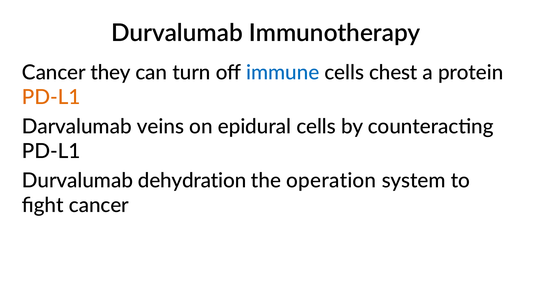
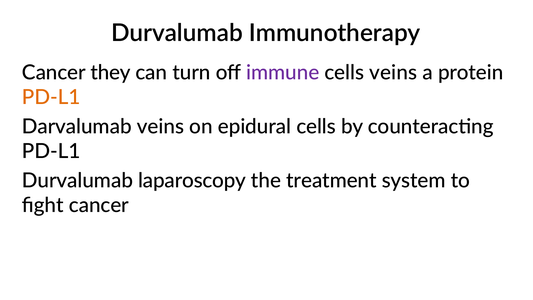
immune colour: blue -> purple
cells chest: chest -> veins
dehydration: dehydration -> laparoscopy
operation: operation -> treatment
